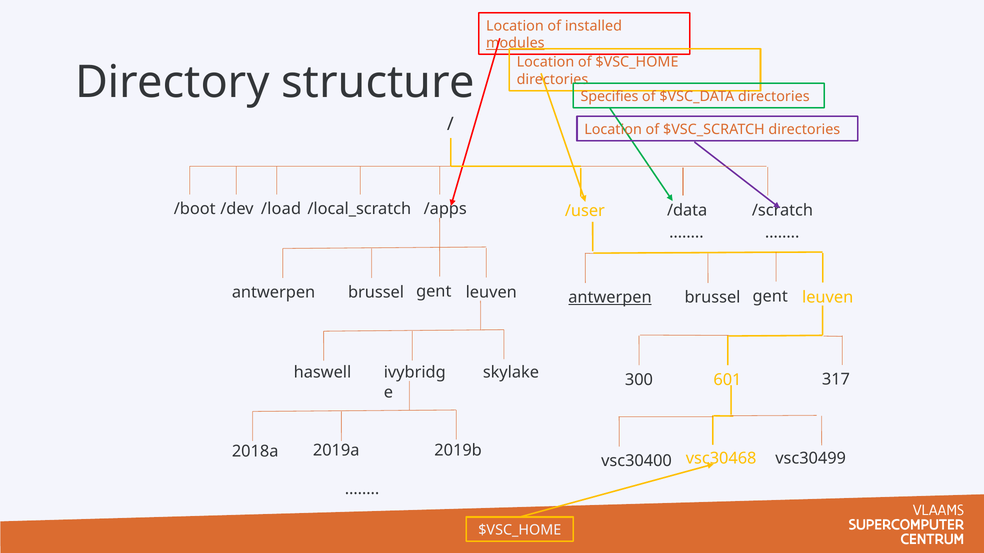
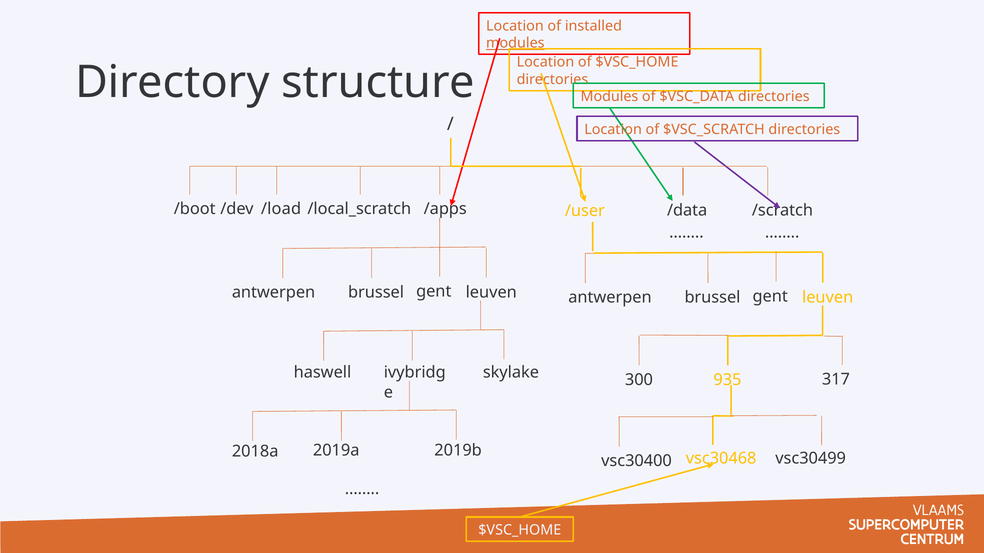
Specifies at (610, 96): Specifies -> Modules
antwerpen at (610, 298) underline: present -> none
601: 601 -> 935
